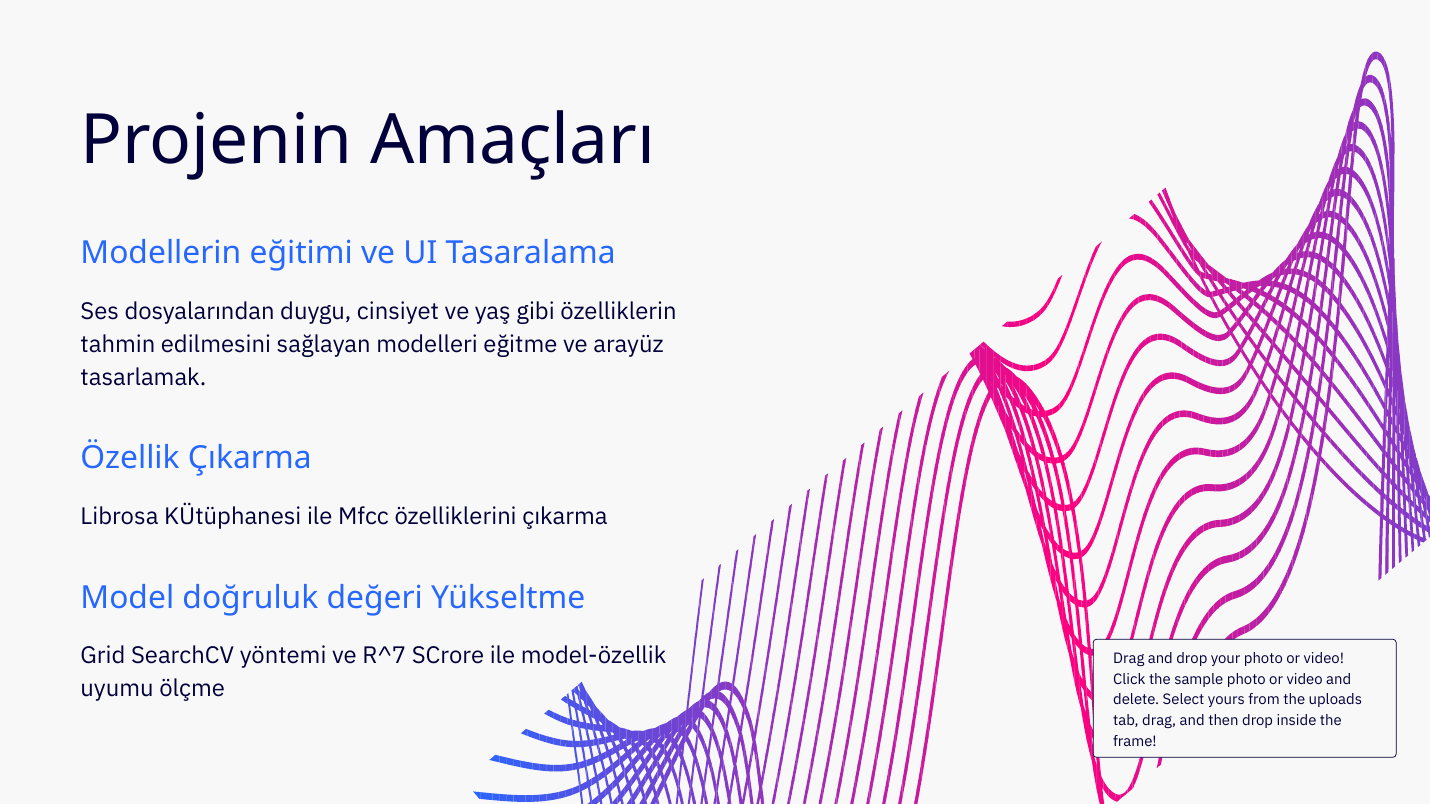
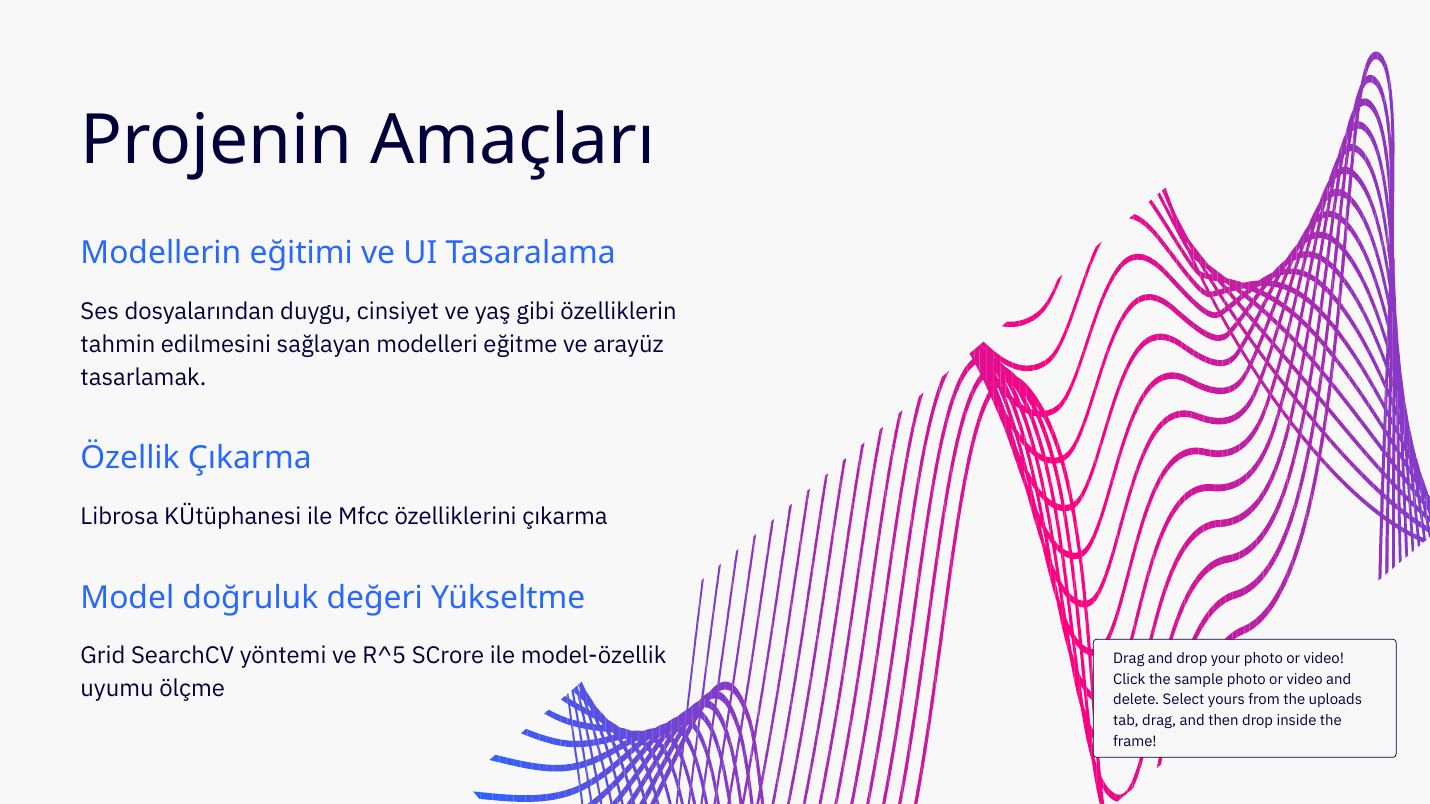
R^7: R^7 -> R^5
